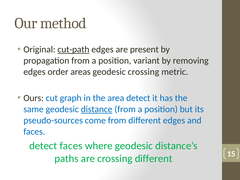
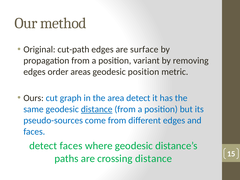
cut-path underline: present -> none
present: present -> surface
geodesic crossing: crossing -> position
crossing different: different -> distance
